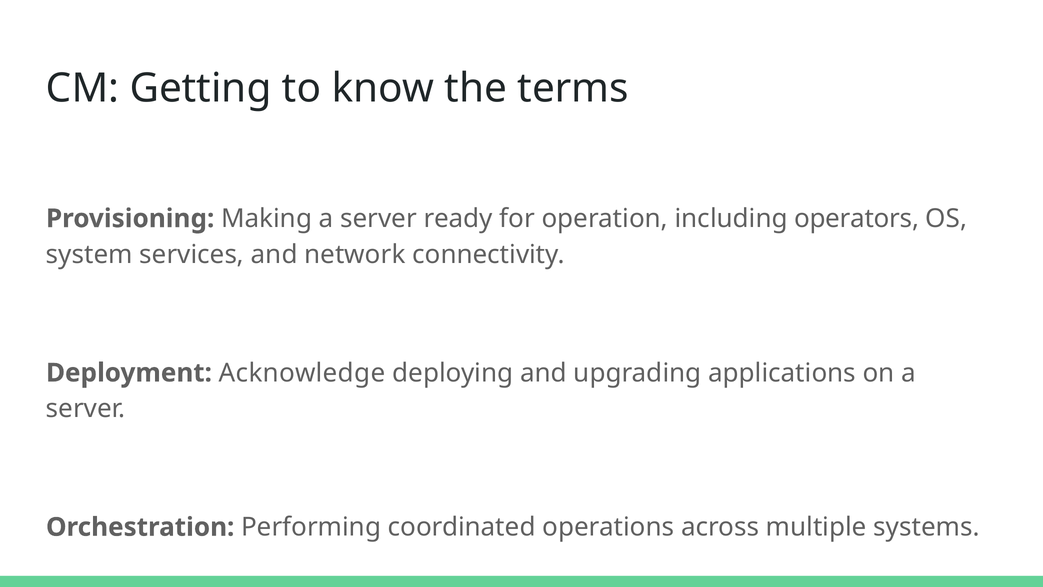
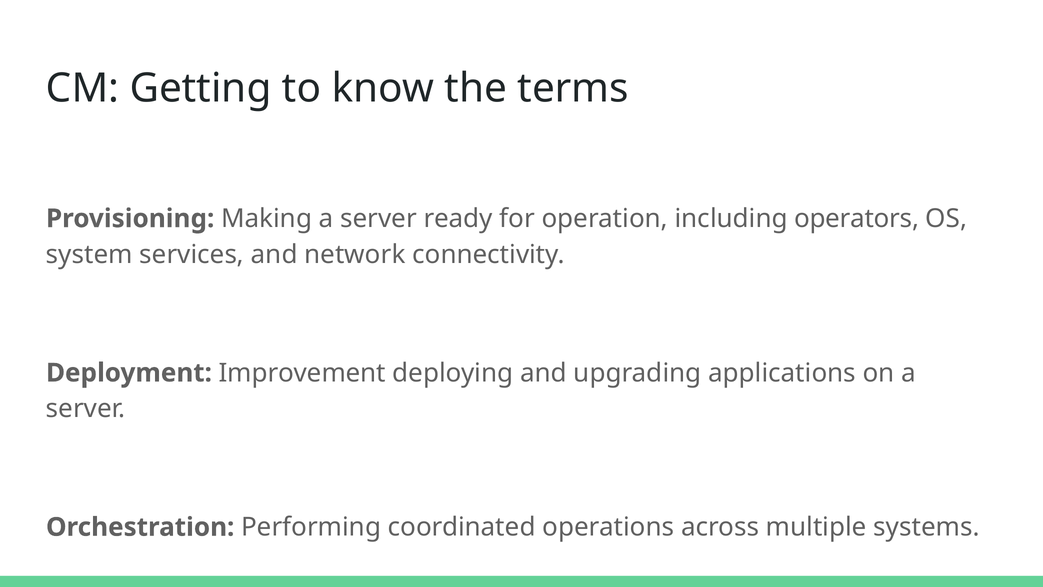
Acknowledge: Acknowledge -> Improvement
